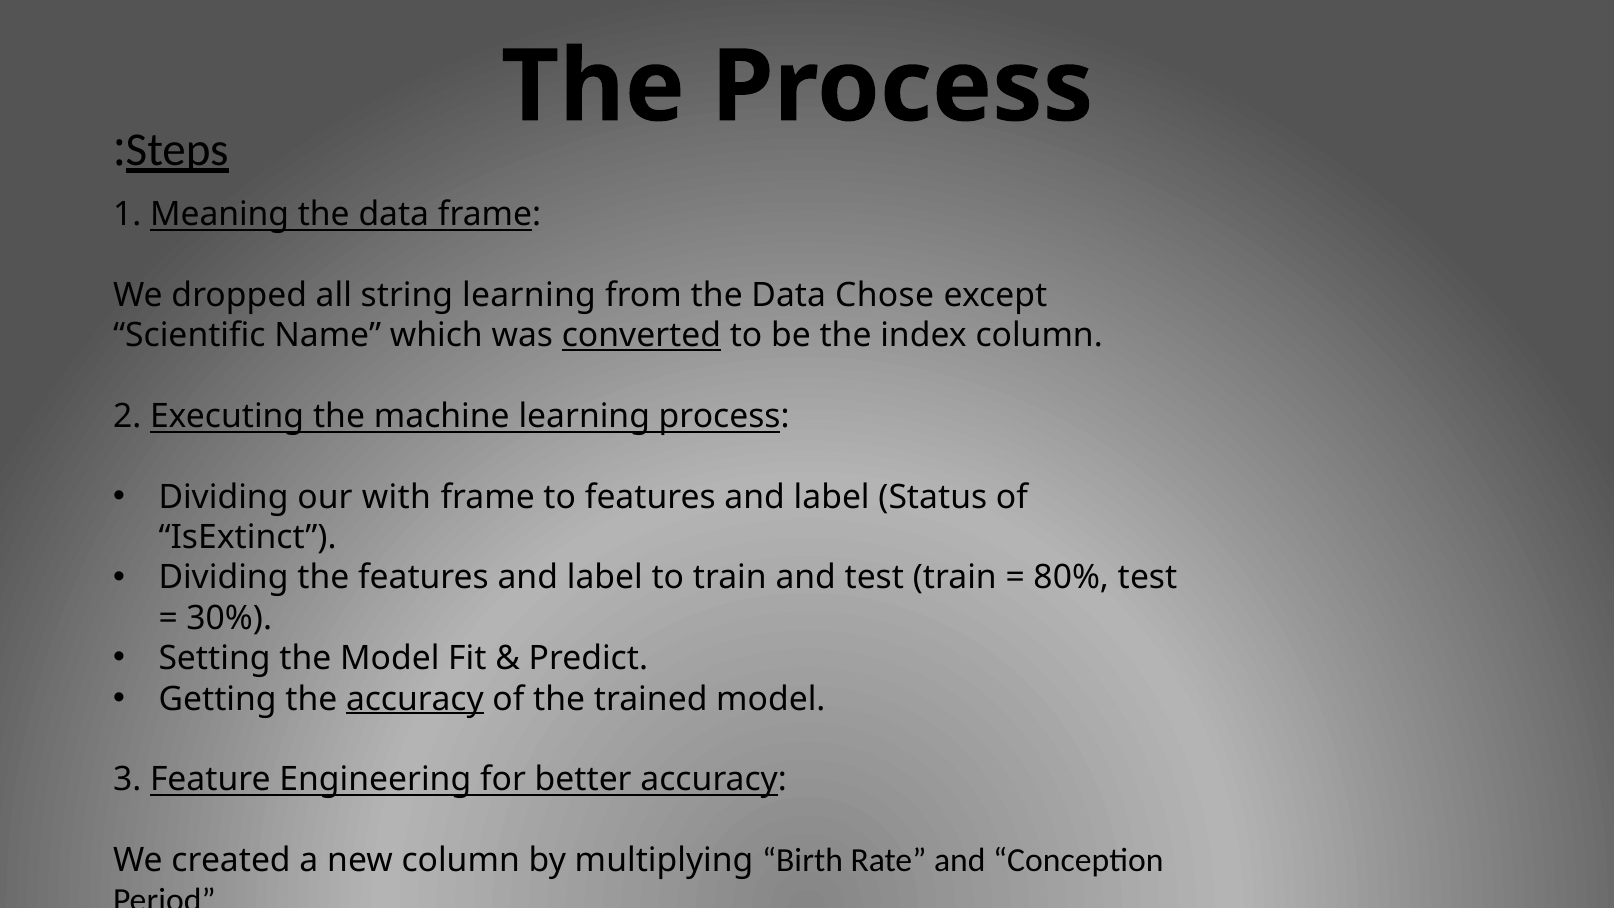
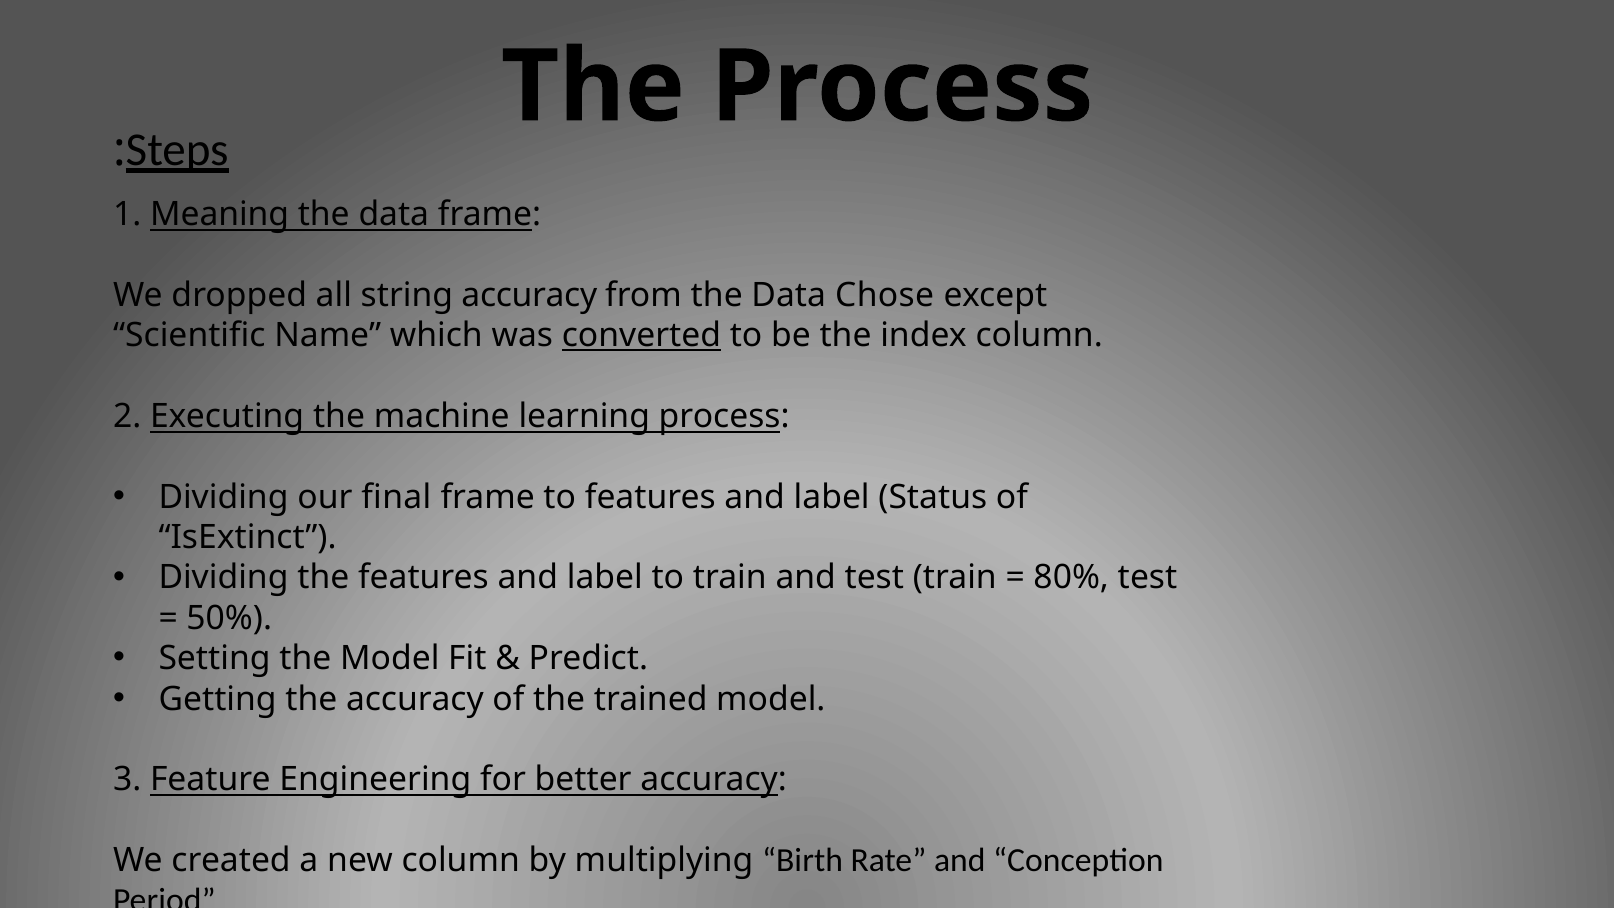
string learning: learning -> accuracy
with: with -> final
30%: 30% -> 50%
accuracy at (415, 699) underline: present -> none
